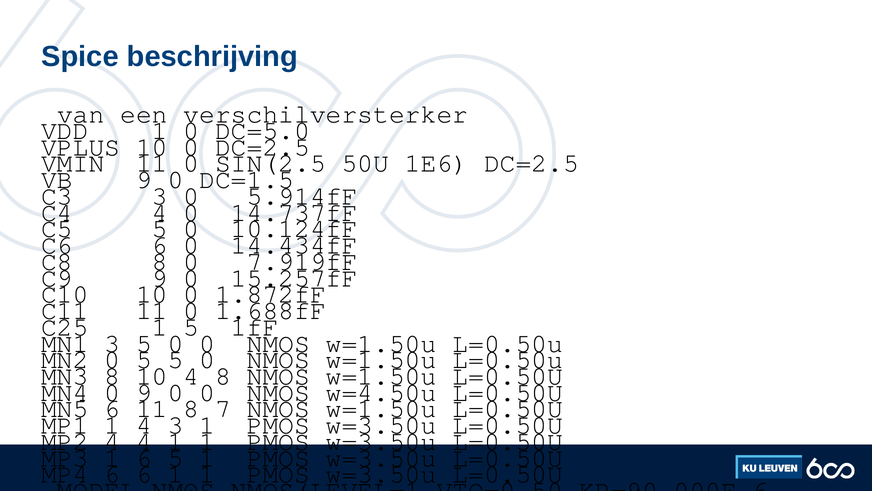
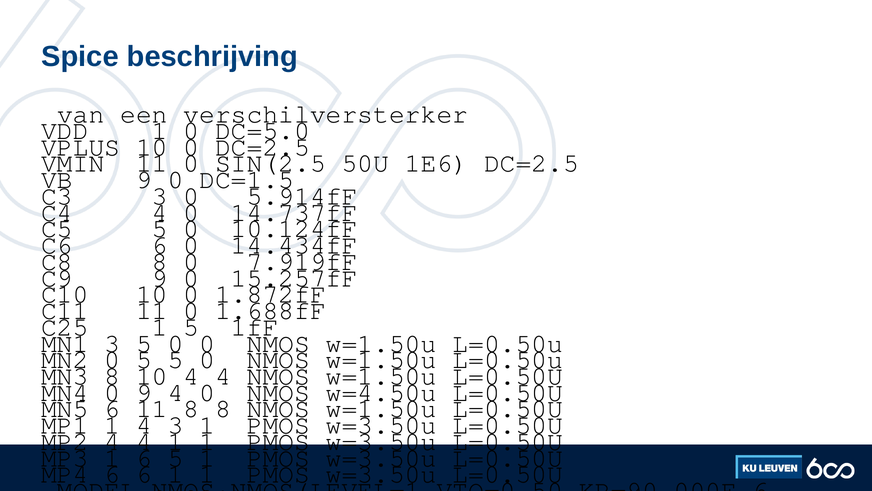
8 at (223, 376): 8 -> 4
0 at (176, 392): 0 -> 4
8 7: 7 -> 8
